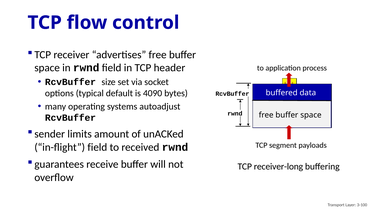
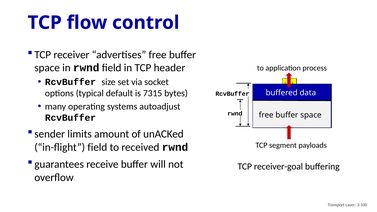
4090: 4090 -> 7315
receiver-long: receiver-long -> receiver-goal
